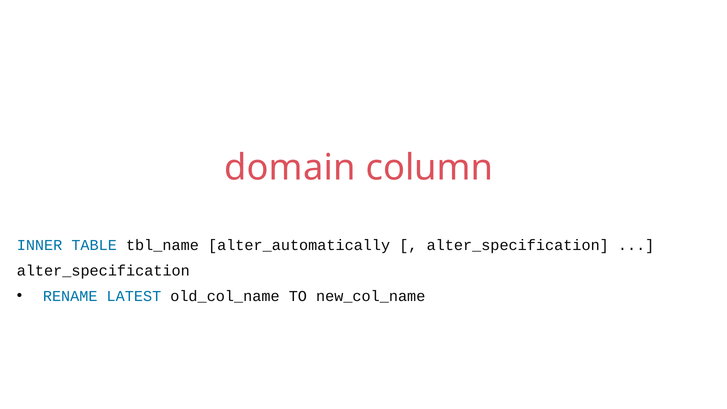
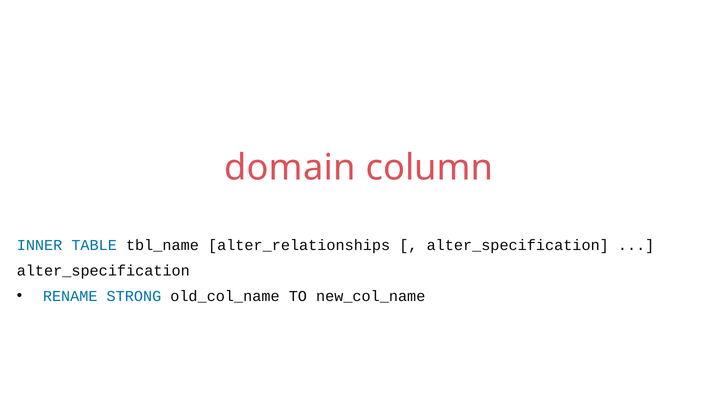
alter_automatically: alter_automatically -> alter_relationships
LATEST: LATEST -> STRONG
